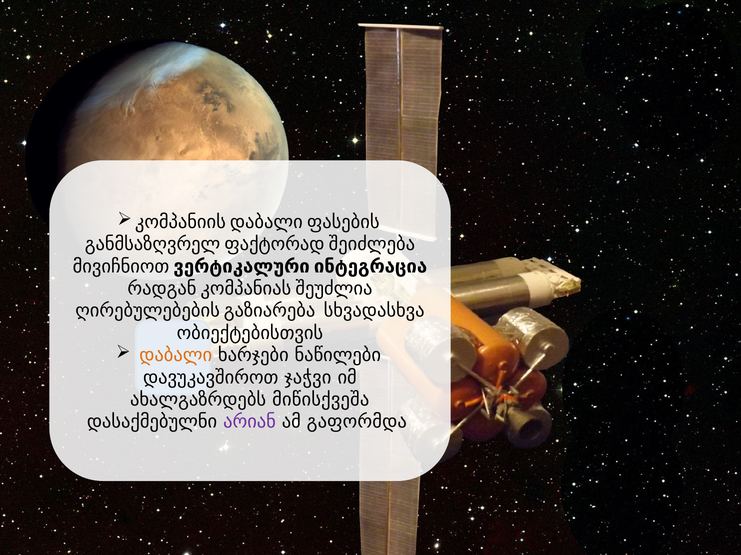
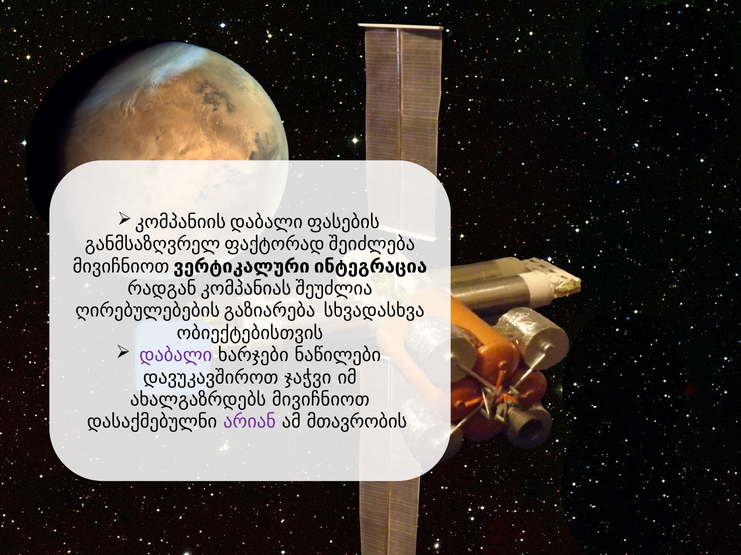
დაბალი colour: orange -> purple
ახალგაზრდებს მიწისქვეშა: მიწისქვეშა -> მივიჩნიოთ
გაფორმდა: გაფორმდა -> მთავრობის
